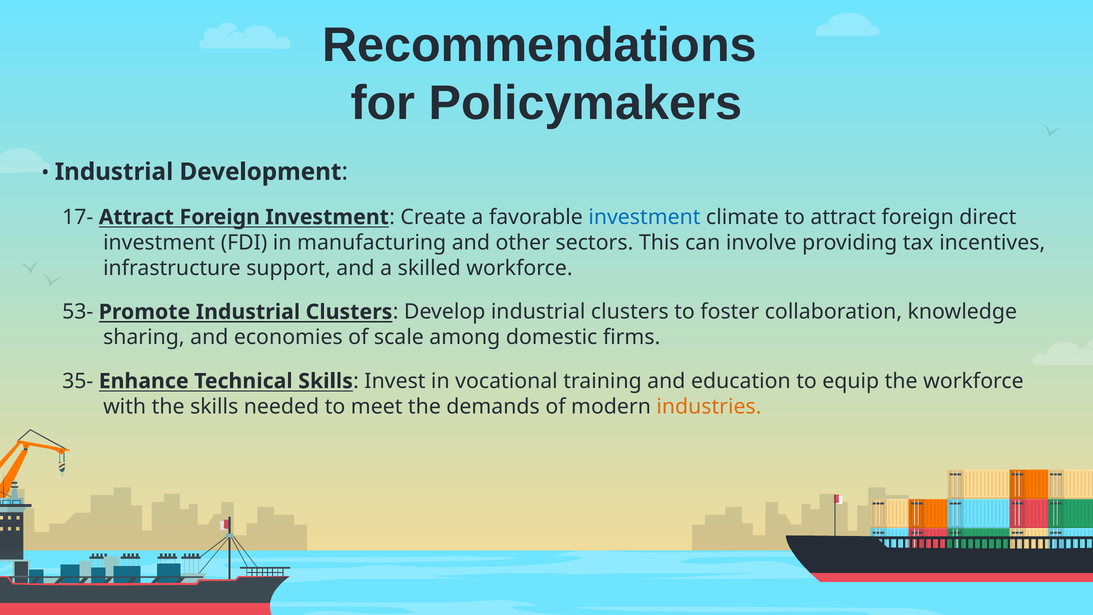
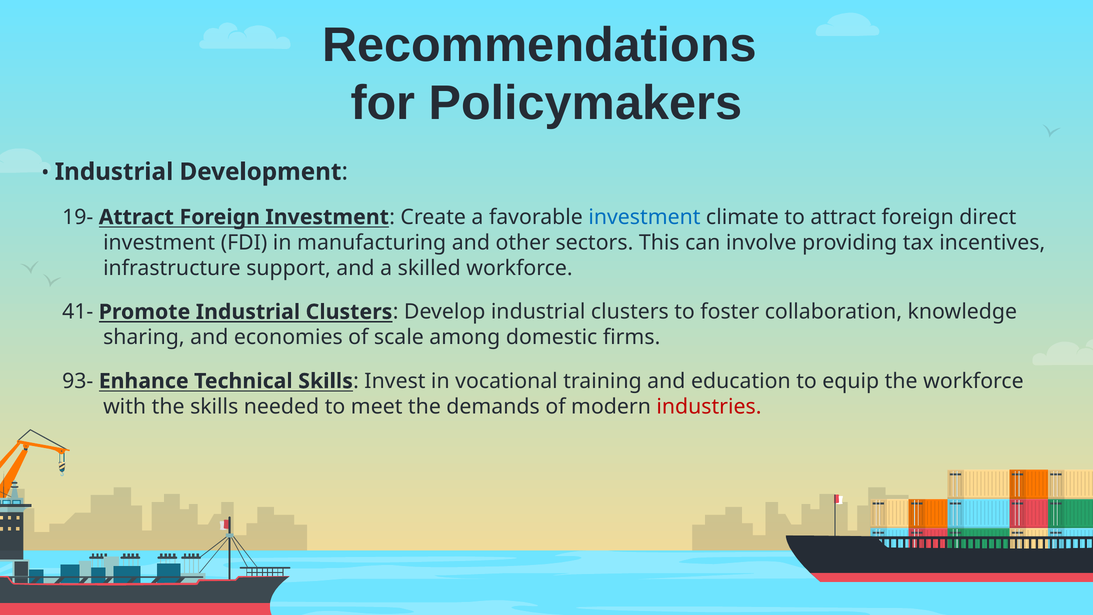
17-: 17- -> 19-
53-: 53- -> 41-
35-: 35- -> 93-
industries colour: orange -> red
